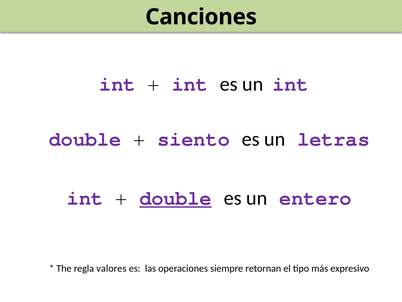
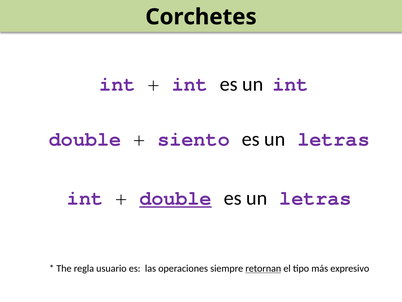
Canciones: Canciones -> Corchetes
entero at (315, 198): entero -> letras
valores: valores -> usuario
retornan underline: none -> present
